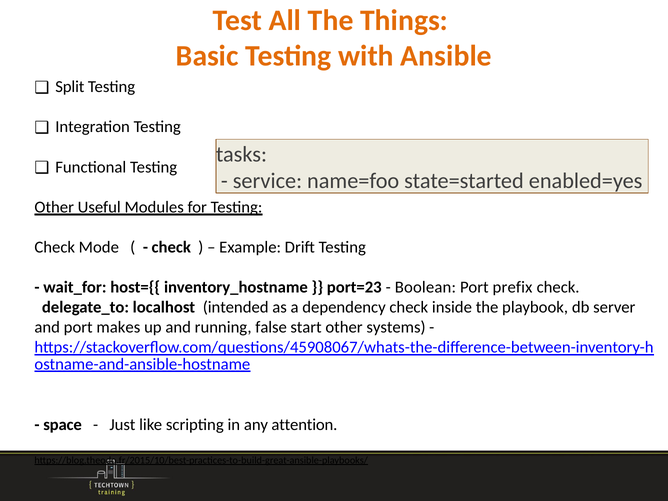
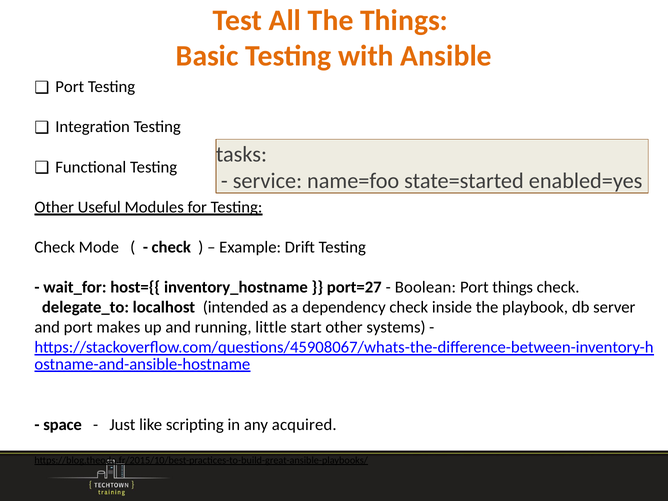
Split at (70, 87): Split -> Port
port=23: port=23 -> port=27
Port prefix: prefix -> things
false: false -> little
attention: attention -> acquired
